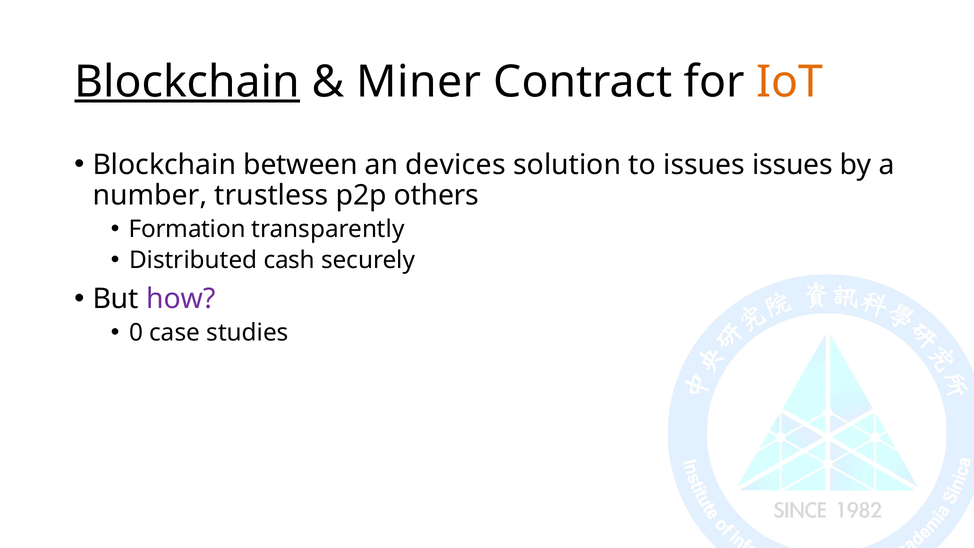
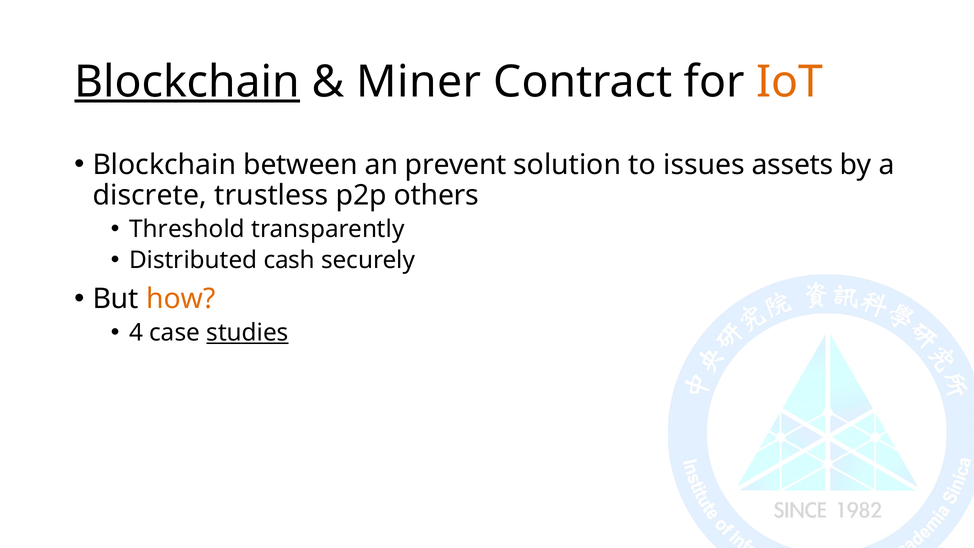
devices: devices -> prevent
issues issues: issues -> assets
number: number -> discrete
Formation: Formation -> Threshold
how colour: purple -> orange
0: 0 -> 4
studies underline: none -> present
